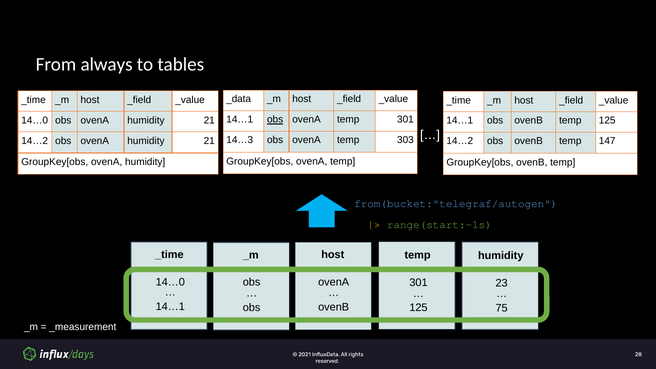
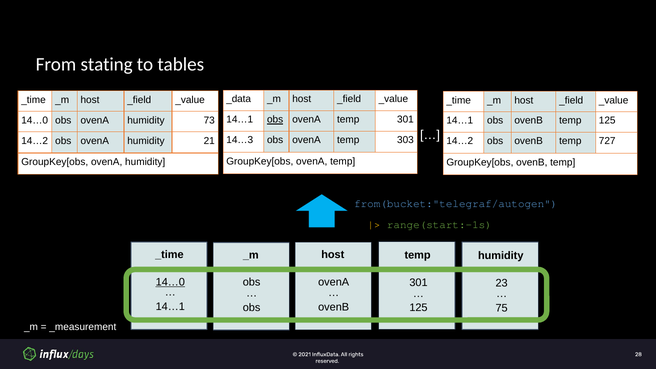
always: always -> stating
21 at (209, 120): 21 -> 73
147: 147 -> 727
14…0 at (170, 282) underline: none -> present
